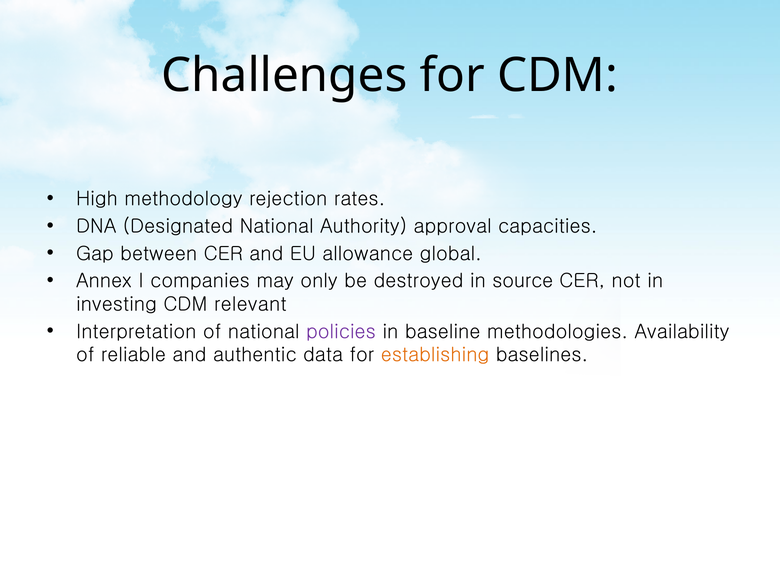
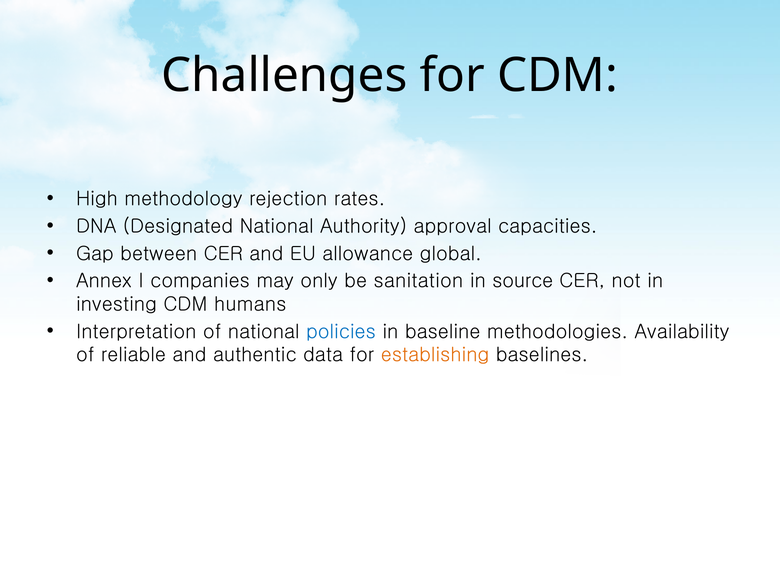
destroyed: destroyed -> sanitation
relevant: relevant -> humans
policies colour: purple -> blue
